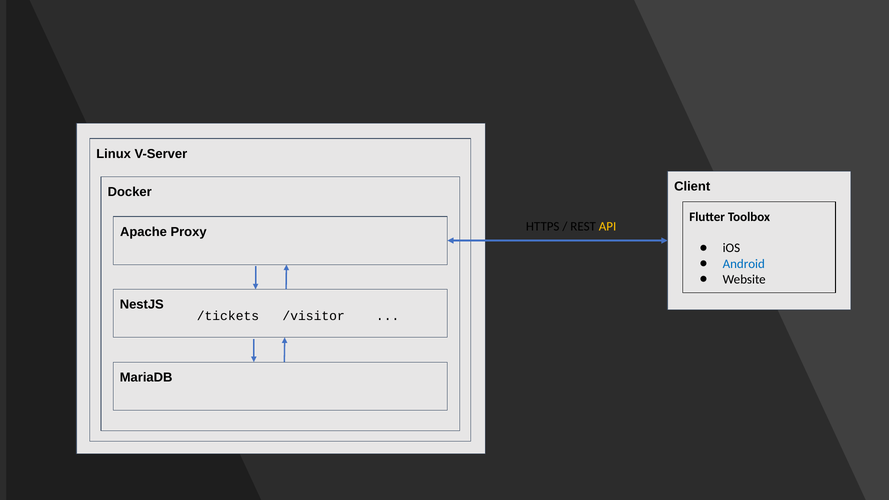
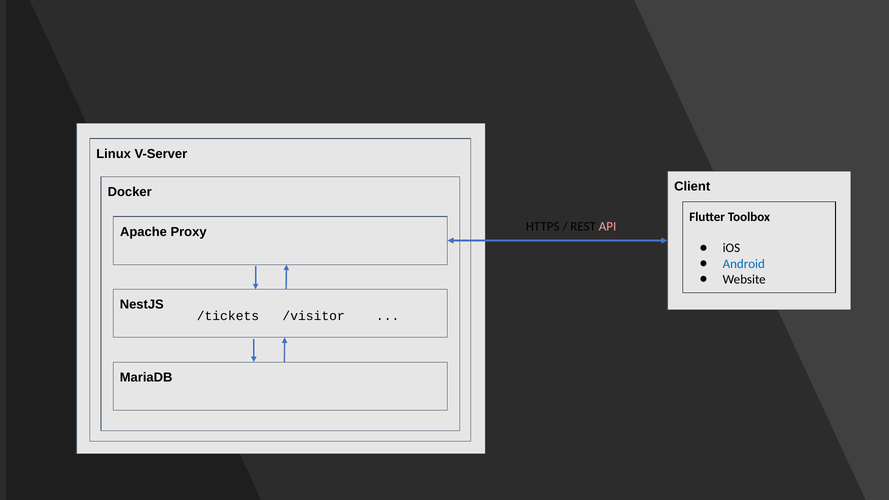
API colour: yellow -> pink
